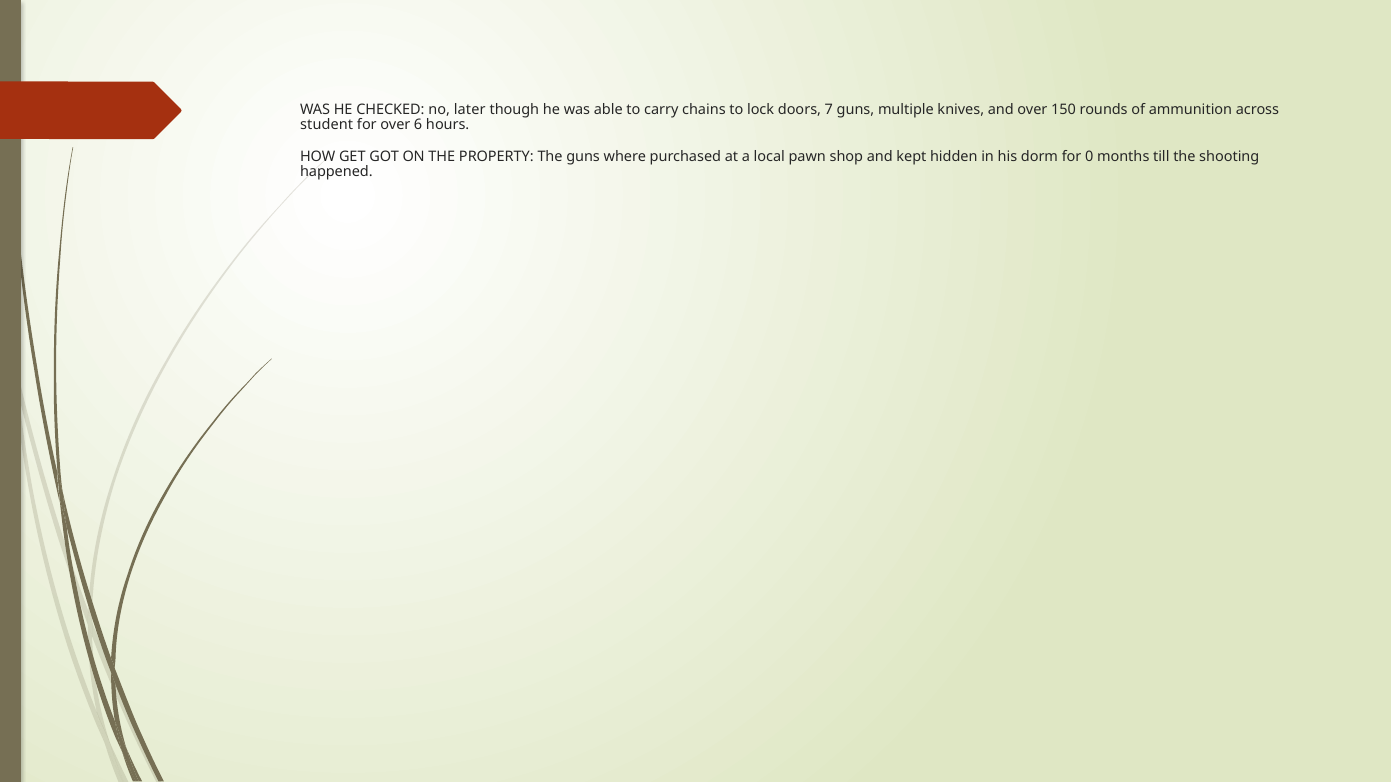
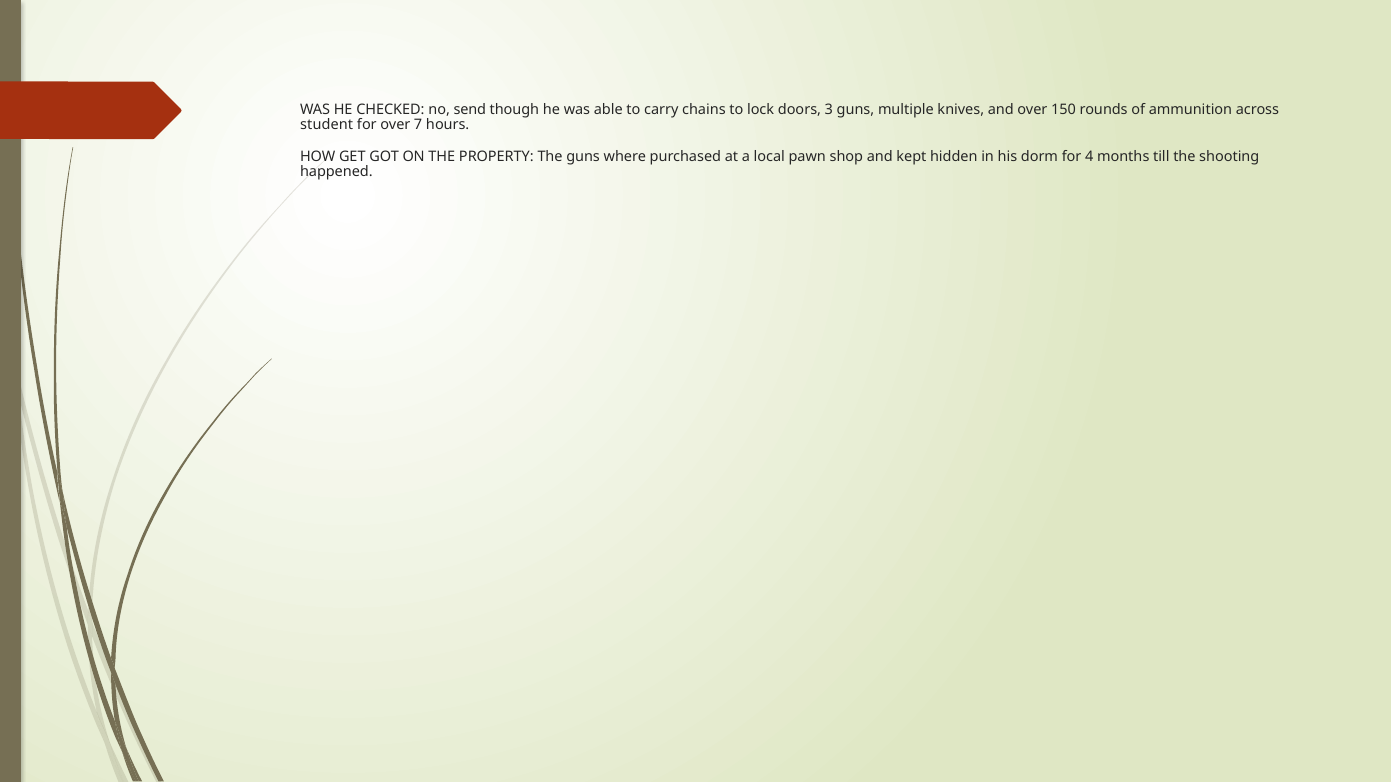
later: later -> send
7: 7 -> 3
6: 6 -> 7
0: 0 -> 4
